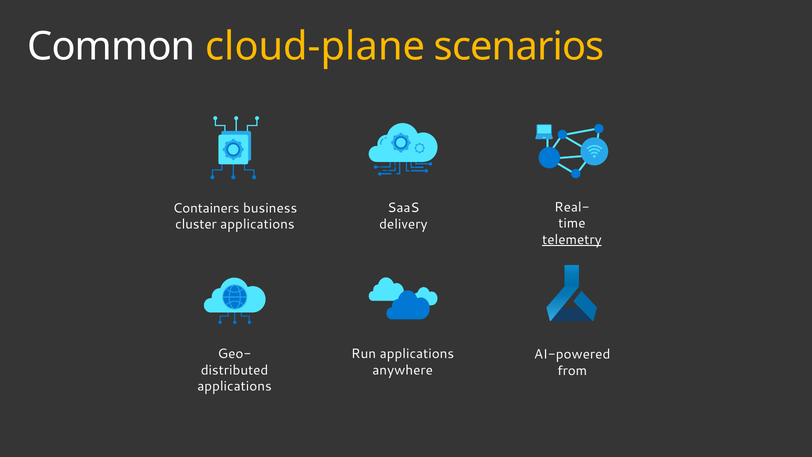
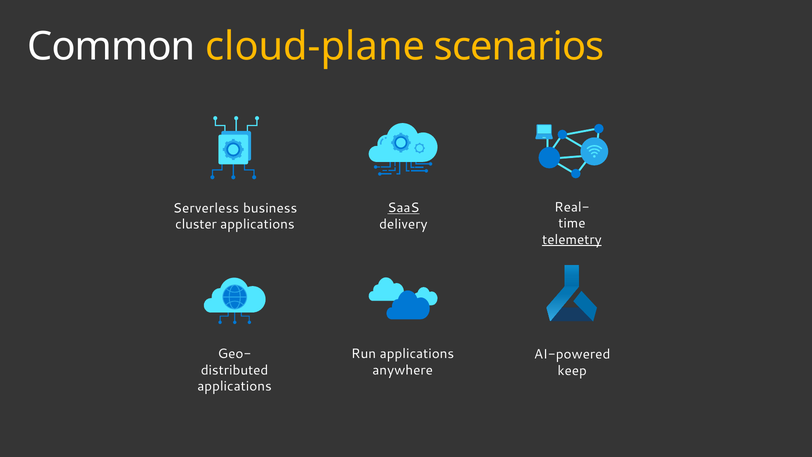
SaaS underline: none -> present
Containers: Containers -> Serverless
from: from -> keep
